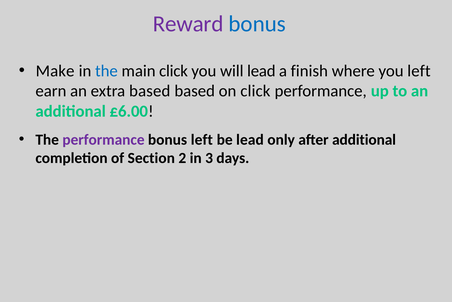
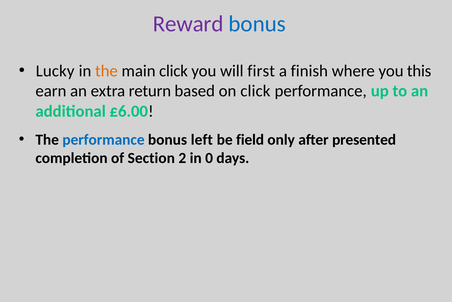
Make: Make -> Lucky
the at (106, 71) colour: blue -> orange
will lead: lead -> first
you left: left -> this
extra based: based -> return
performance at (103, 139) colour: purple -> blue
be lead: lead -> field
after additional: additional -> presented
3: 3 -> 0
